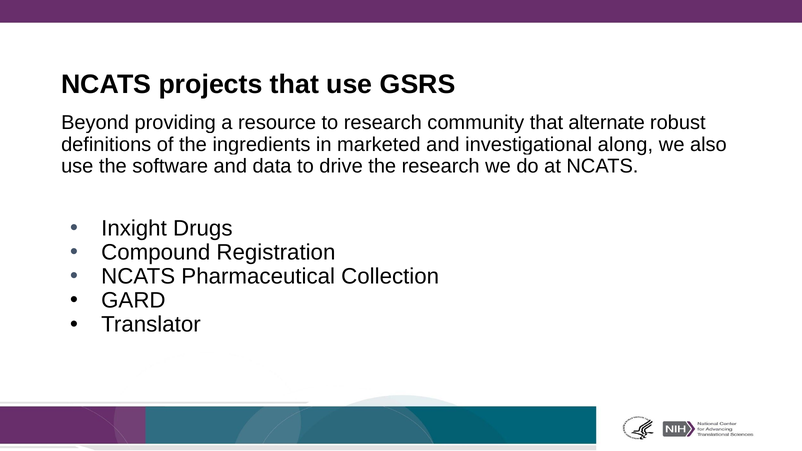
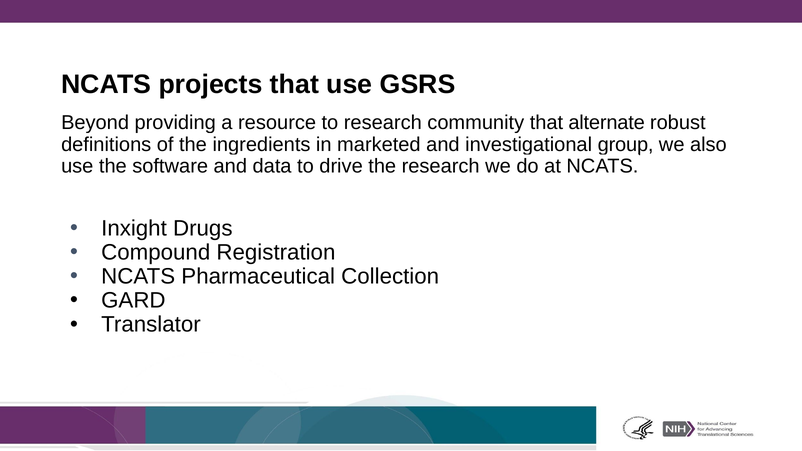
along: along -> group
